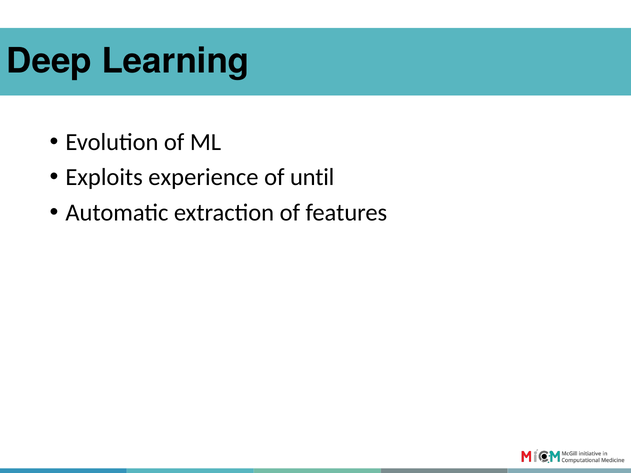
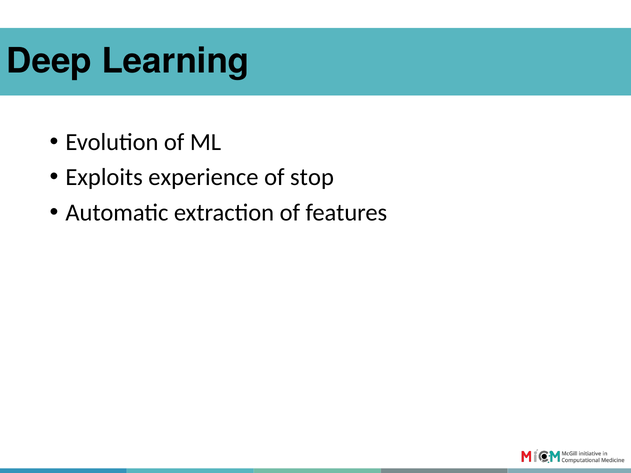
until: until -> stop
